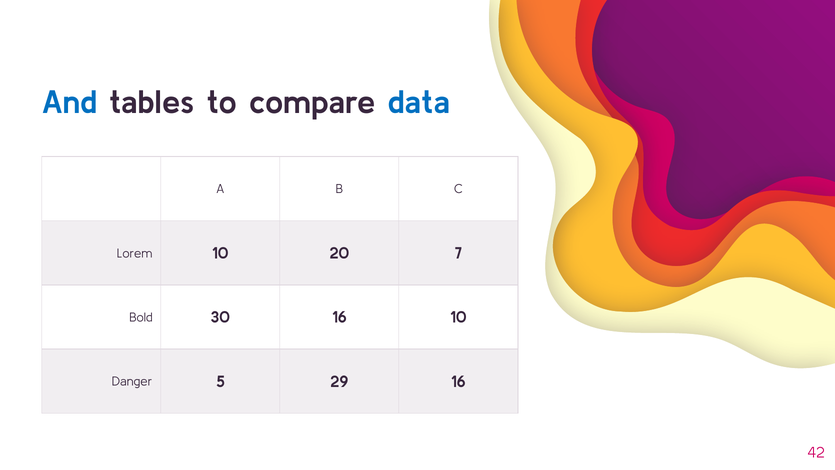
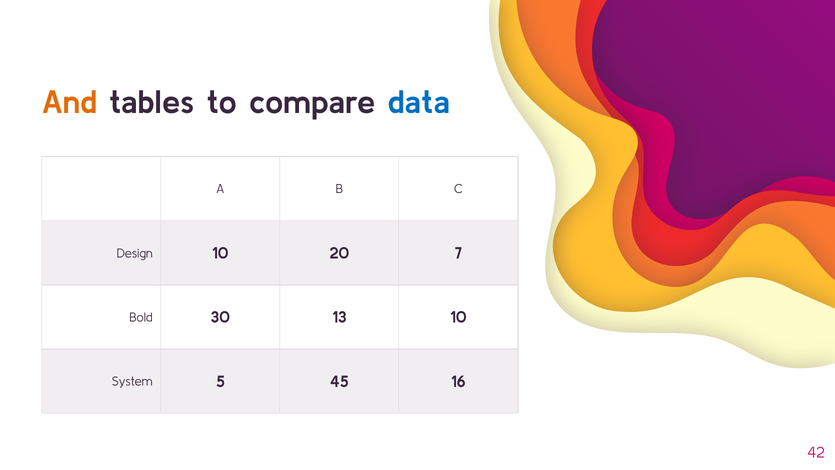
And colour: blue -> orange
Lorem: Lorem -> Design
30 16: 16 -> 13
Danger: Danger -> System
29: 29 -> 45
